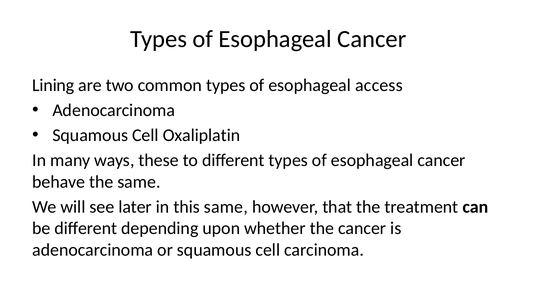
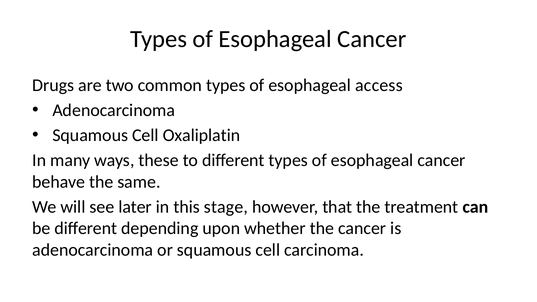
Lining: Lining -> Drugs
this same: same -> stage
